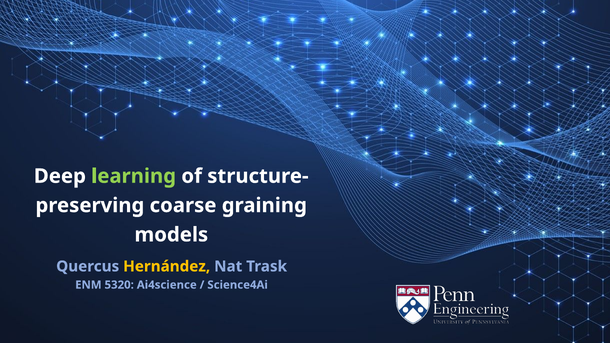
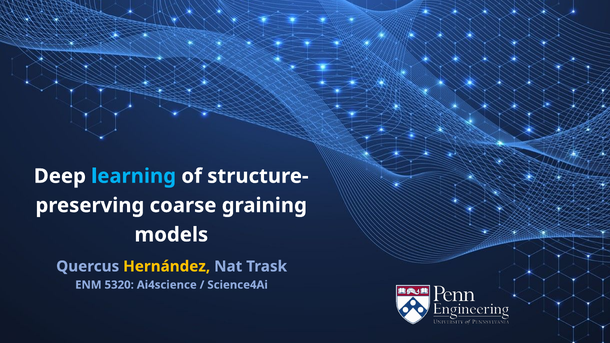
learning colour: light green -> light blue
